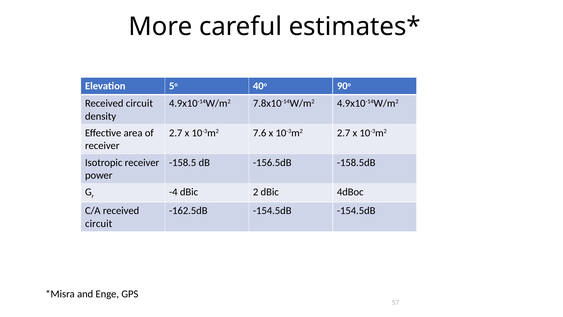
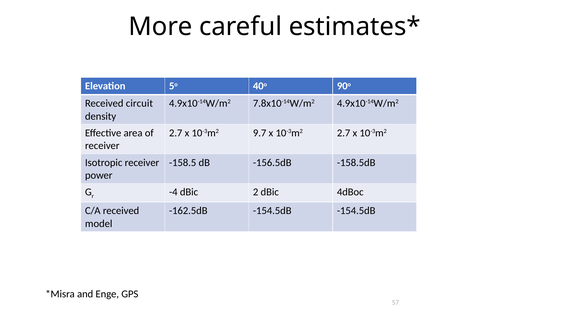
7.6: 7.6 -> 9.7
circuit at (99, 223): circuit -> model
